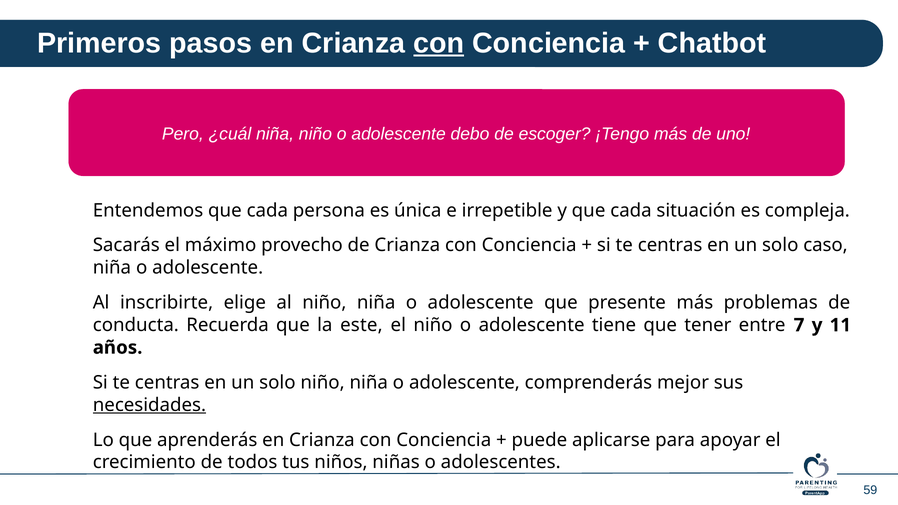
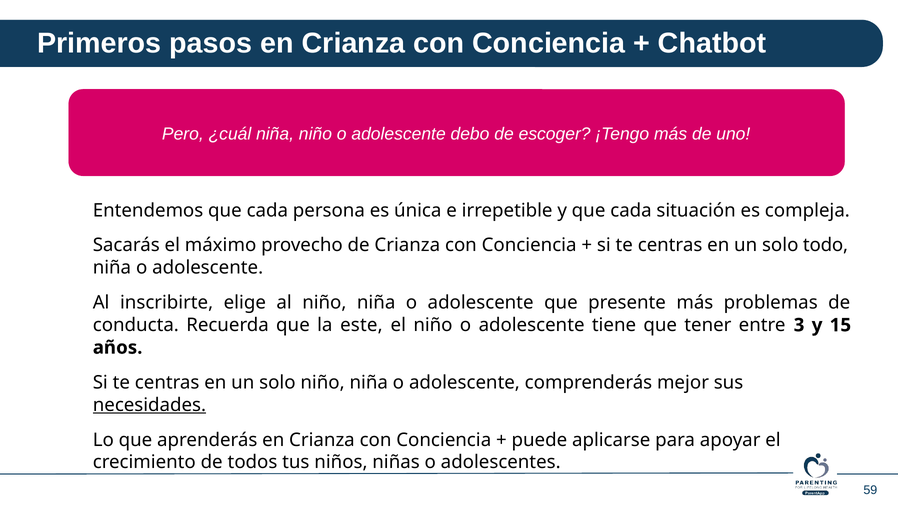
con at (439, 43) underline: present -> none
caso: caso -> todo
7: 7 -> 3
11: 11 -> 15
